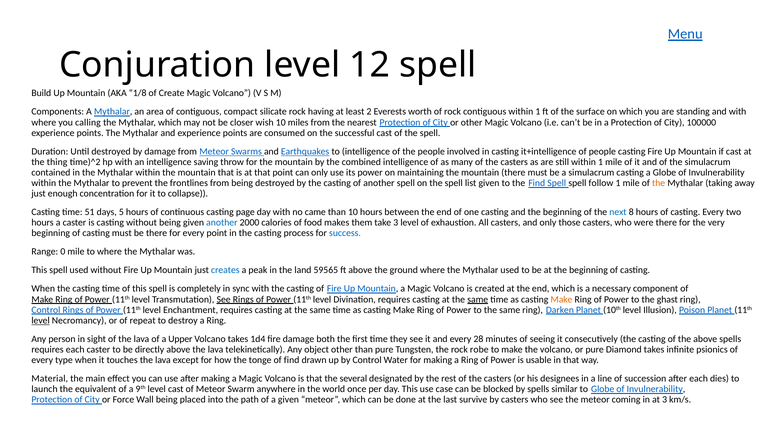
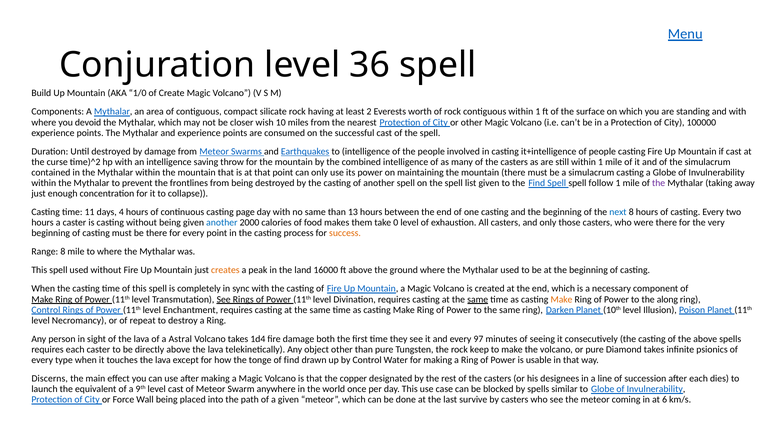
12: 12 -> 36
1/8: 1/8 -> 1/0
calling: calling -> devoid
thing: thing -> curse
the at (659, 183) colour: orange -> purple
51: 51 -> 11
5: 5 -> 4
no came: came -> same
than 10: 10 -> 13
take 3: 3 -> 0
success colour: blue -> orange
Range 0: 0 -> 8
creates colour: blue -> orange
59565: 59565 -> 16000
ghast: ghast -> along
level at (41, 320) underline: present -> none
Upper: Upper -> Astral
28: 28 -> 97
robe: robe -> keep
Material: Material -> Discerns
several: several -> copper
at 3: 3 -> 6
